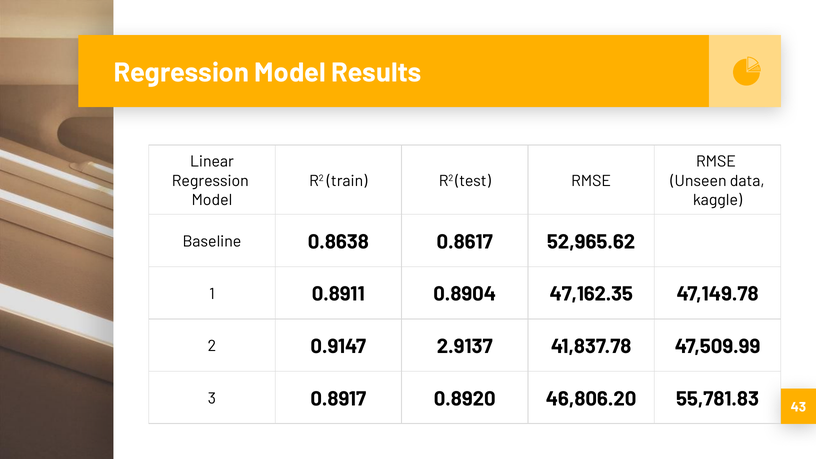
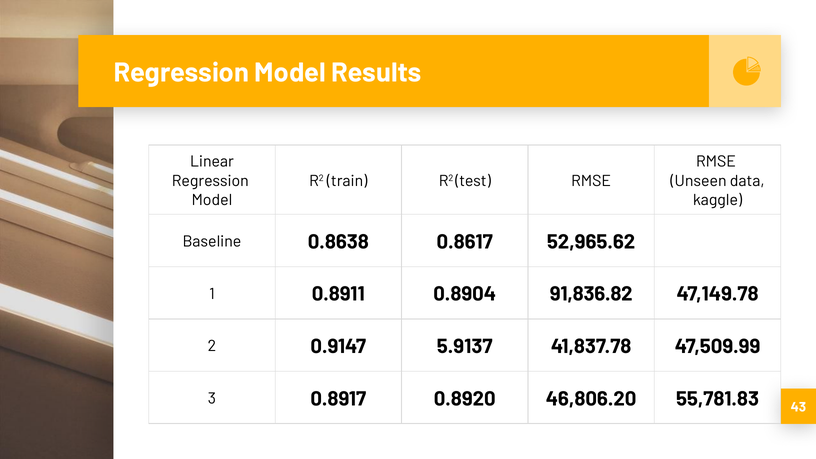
47,162.35: 47,162.35 -> 91,836.82
2.9137: 2.9137 -> 5.9137
